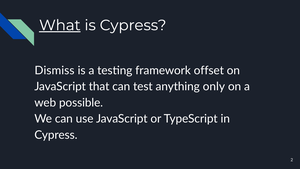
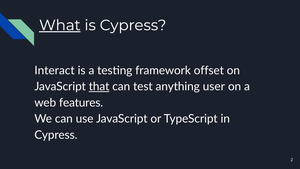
Dismiss: Dismiss -> Interact
that underline: none -> present
only: only -> user
possible: possible -> features
